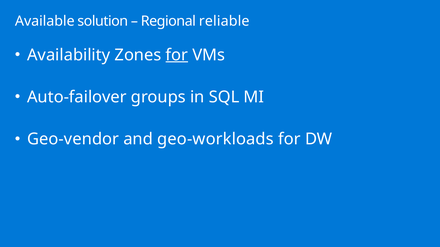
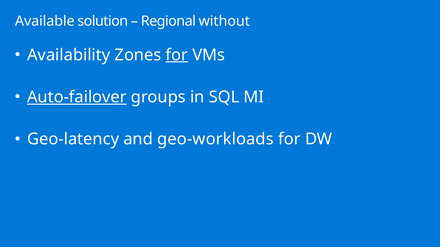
reliable: reliable -> without
Auto-failover underline: none -> present
Geo-vendor: Geo-vendor -> Geo-latency
